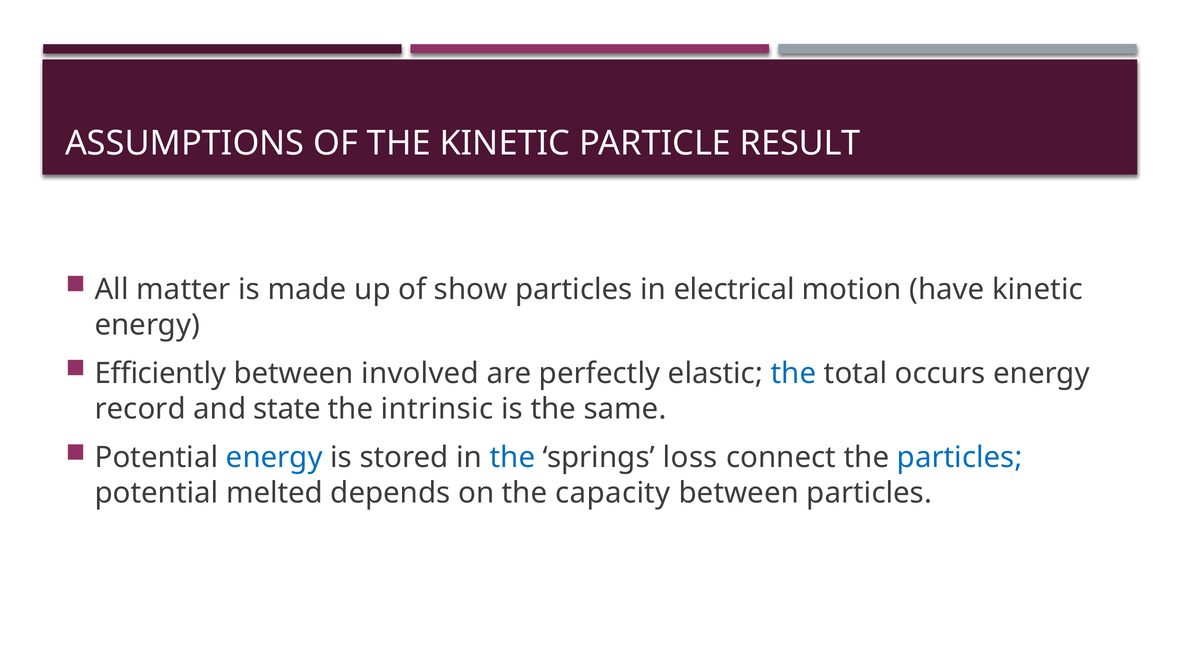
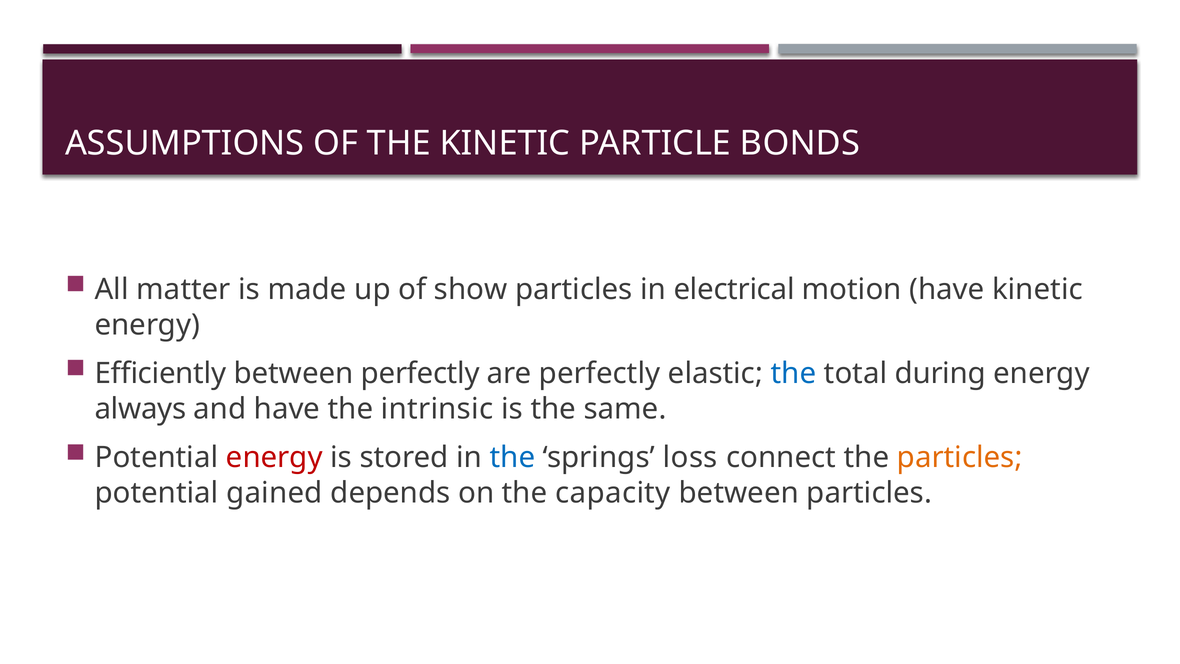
RESULT: RESULT -> BONDS
between involved: involved -> perfectly
occurs: occurs -> during
record: record -> always
and state: state -> have
energy at (274, 457) colour: blue -> red
particles at (960, 457) colour: blue -> orange
melted: melted -> gained
